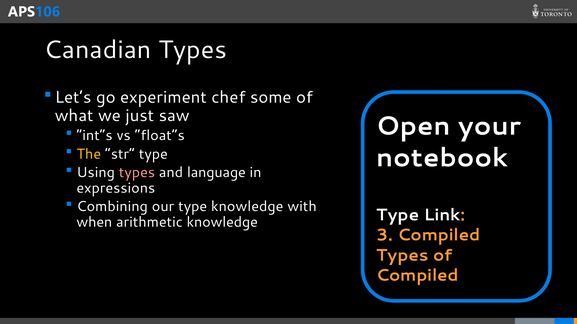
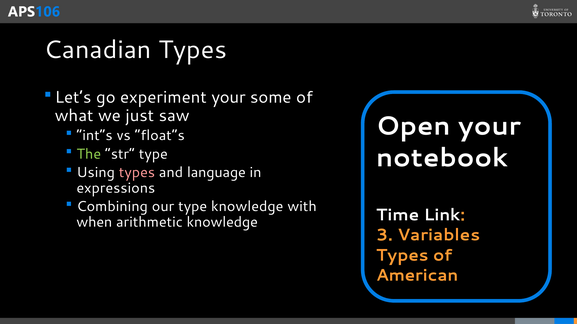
experiment chef: chef -> your
The colour: yellow -> light green
Type at (398, 215): Type -> Time
3 Compiled: Compiled -> Variables
Compiled at (417, 276): Compiled -> American
